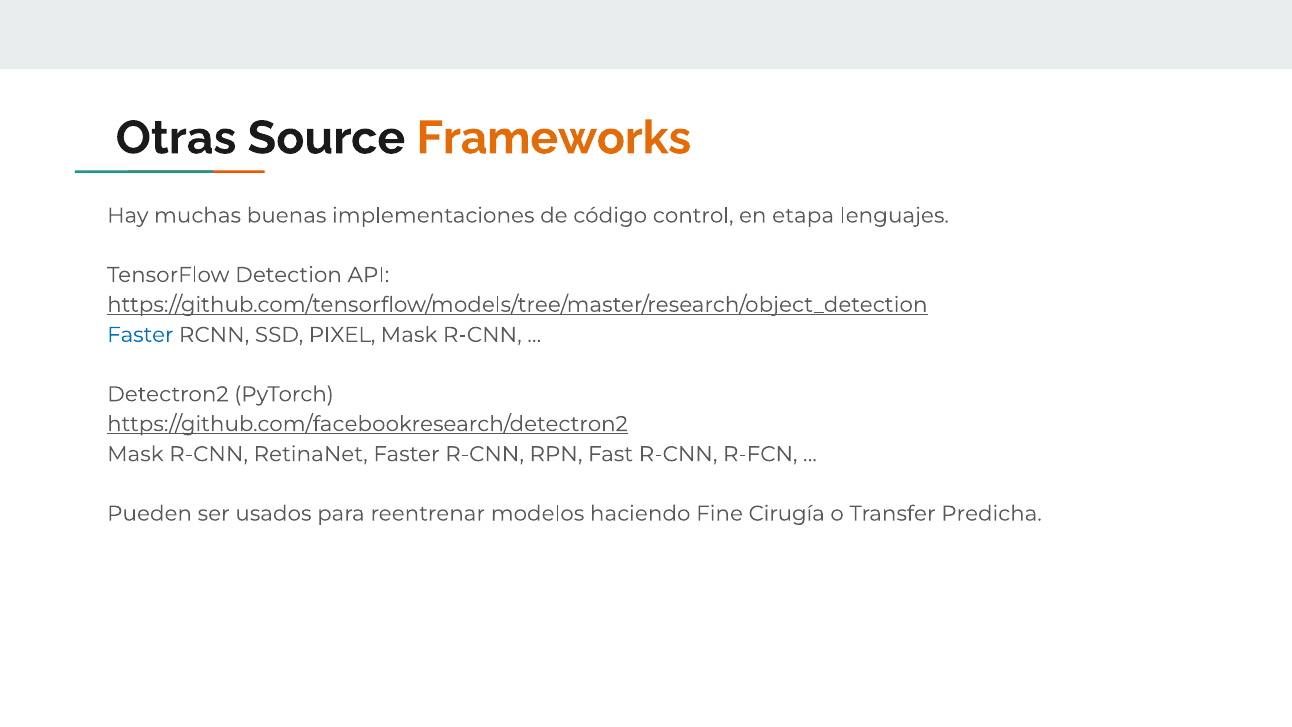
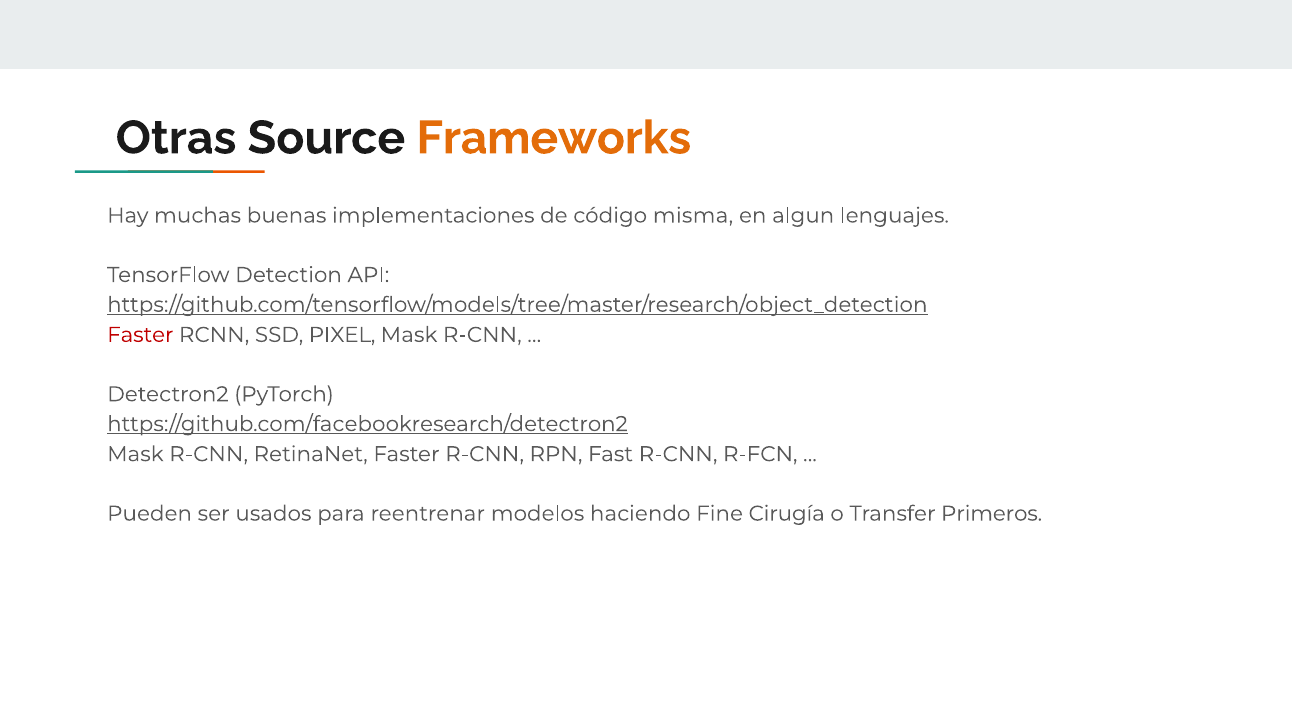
control: control -> misma
etapa: etapa -> algun
Faster at (140, 335) colour: blue -> red
Predicha: Predicha -> Primeros
